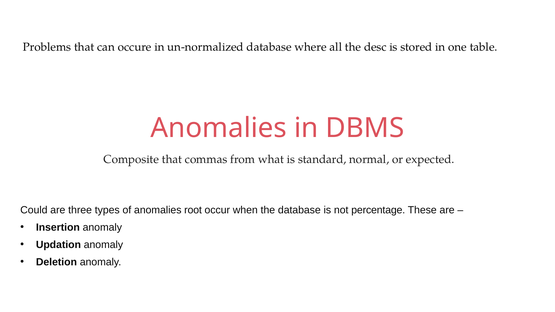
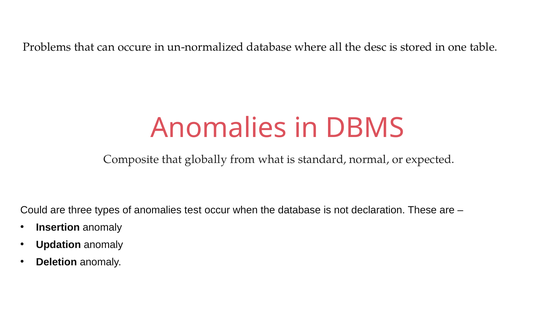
commas: commas -> globally
root: root -> test
percentage: percentage -> declaration
